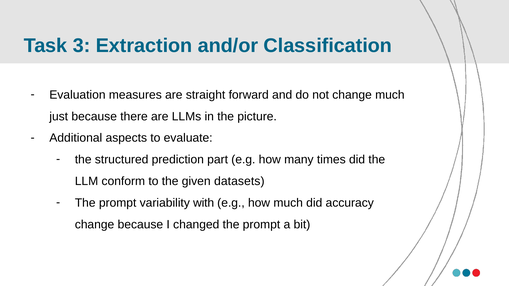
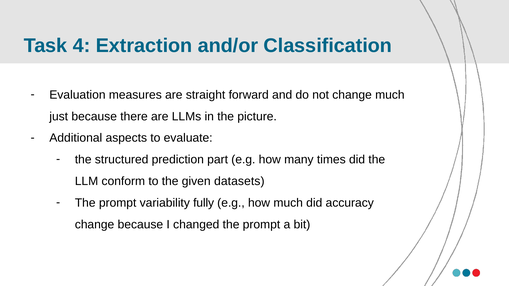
3: 3 -> 4
with: with -> fully
